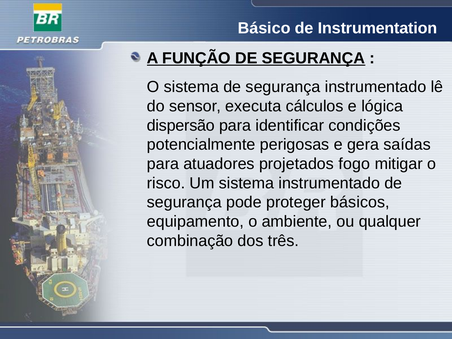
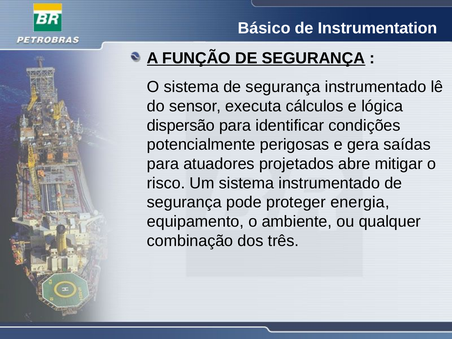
fogo: fogo -> abre
básicos: básicos -> energia
